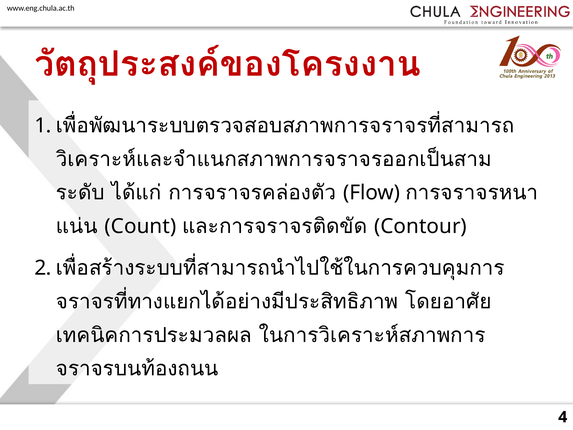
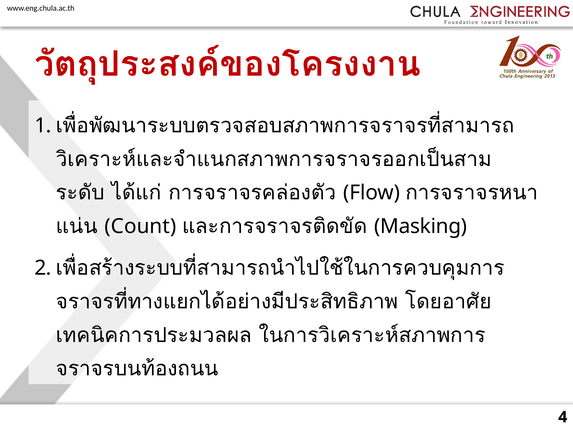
Contour: Contour -> Masking
